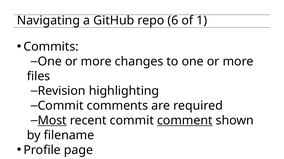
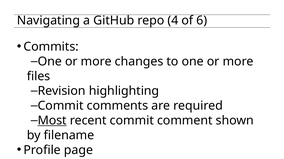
6: 6 -> 4
1: 1 -> 6
comment underline: present -> none
